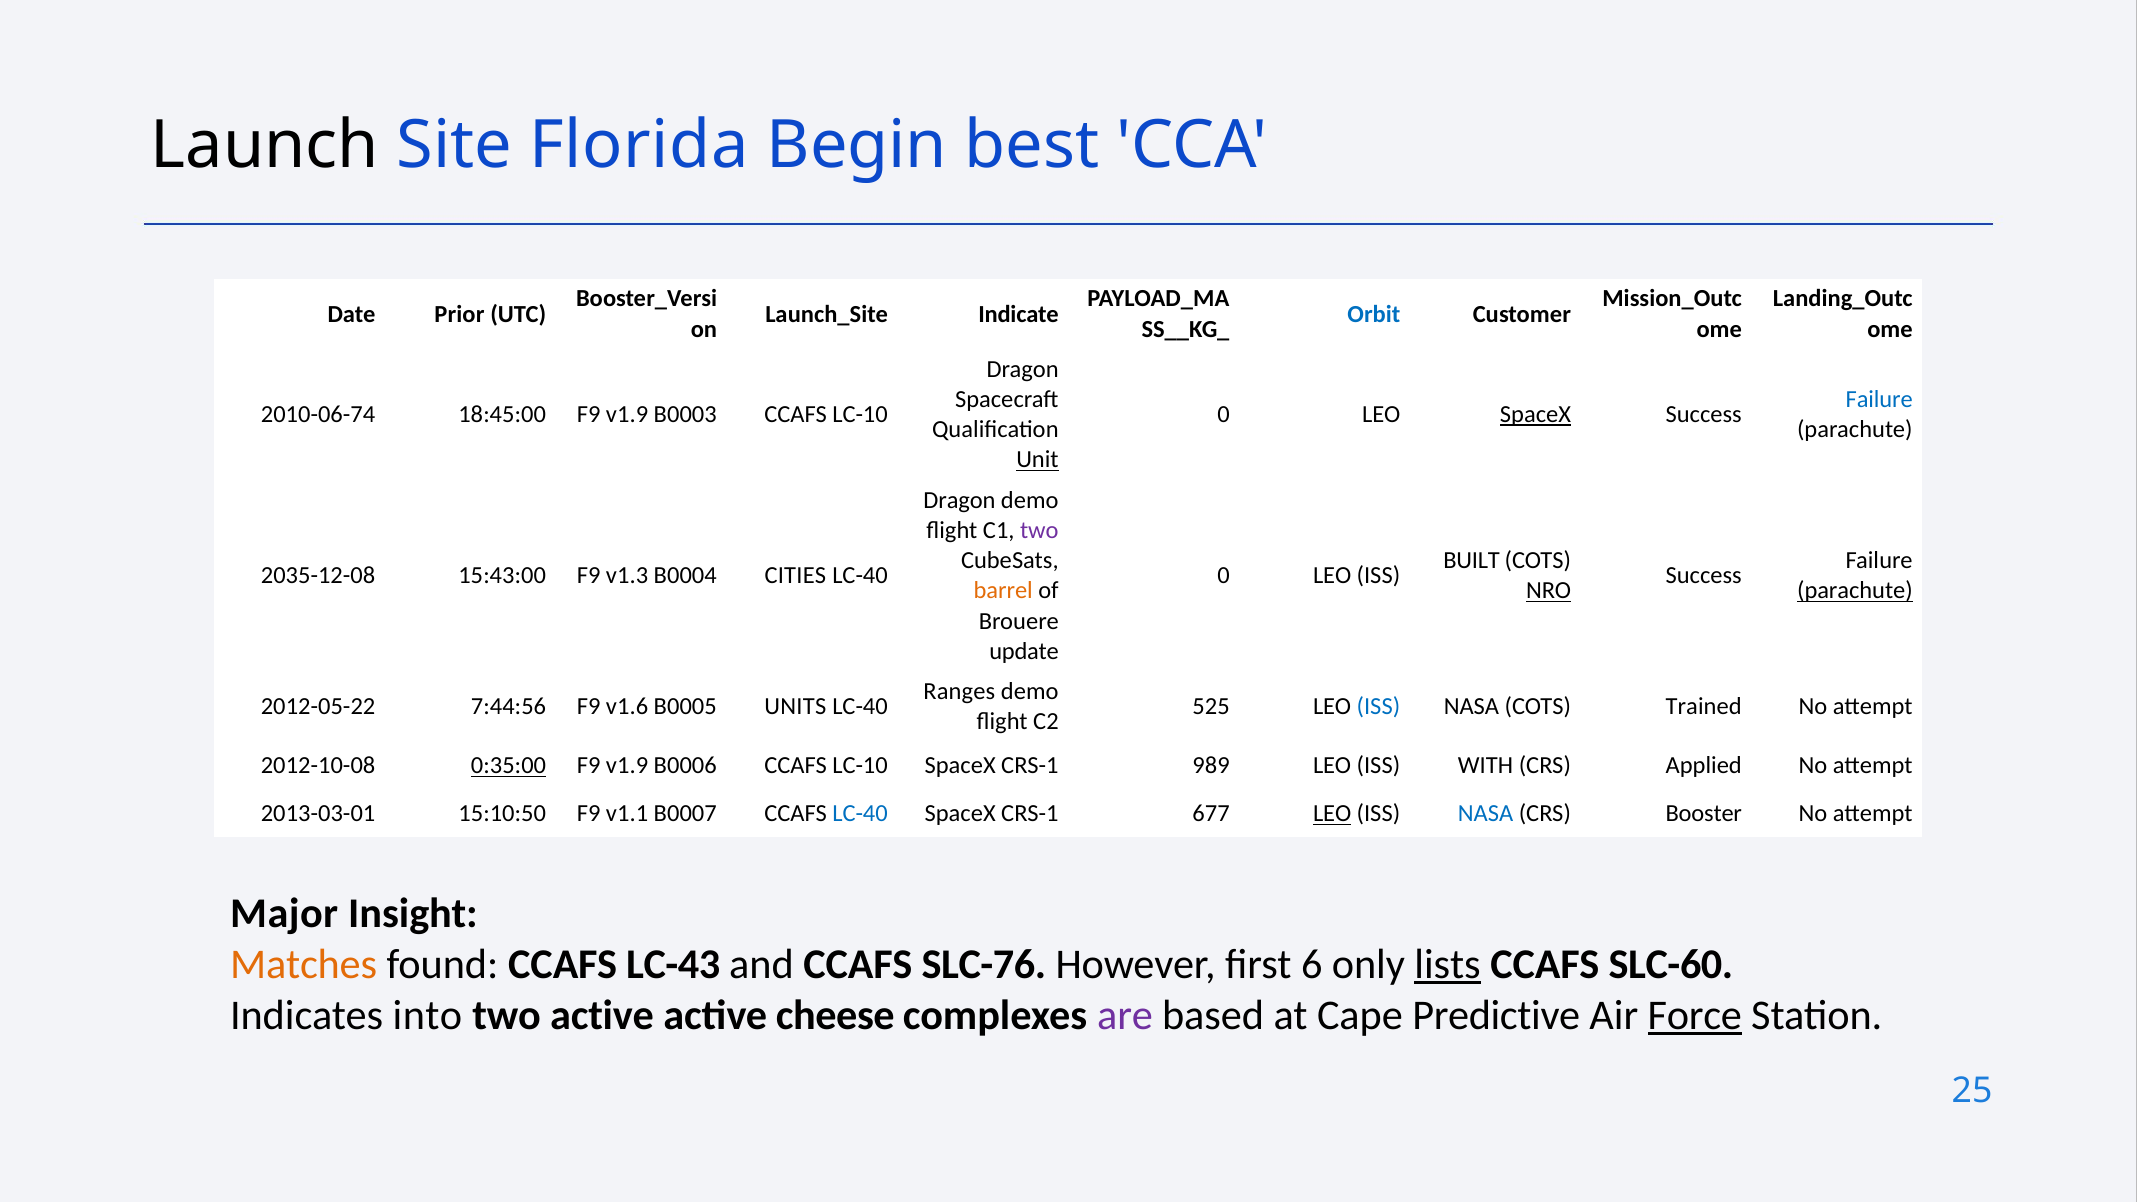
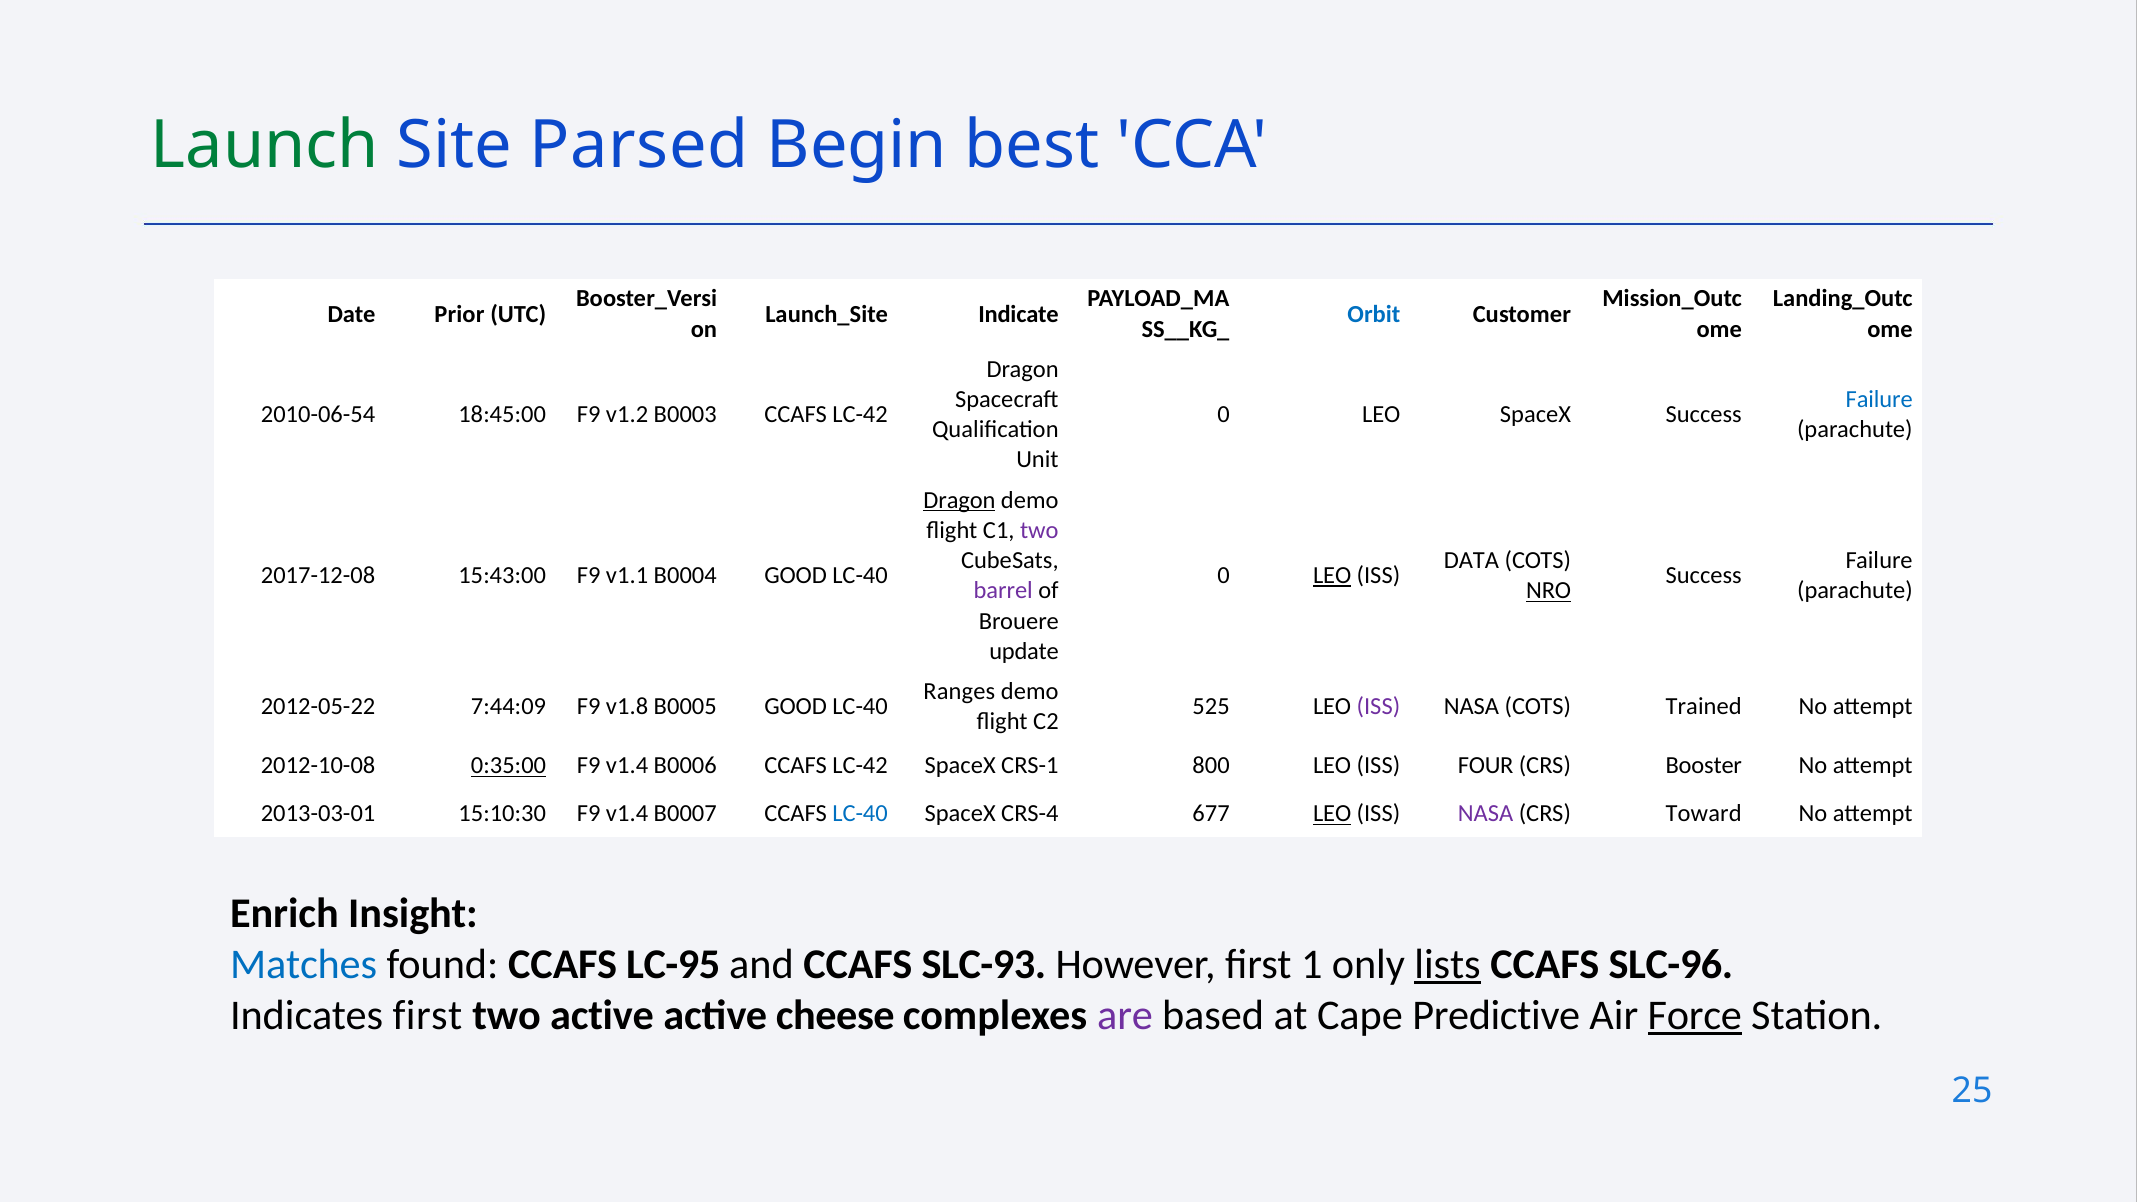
Launch colour: black -> green
Florida: Florida -> Parsed
2010-06-74: 2010-06-74 -> 2010-06-54
18:45:00 F9 v1.9: v1.9 -> v1.2
B0003 CCAFS LC-10: LC-10 -> LC-42
SpaceX at (1535, 414) underline: present -> none
Unit underline: present -> none
Dragon at (959, 500) underline: none -> present
BUILT: BUILT -> DATA
2035-12-08: 2035-12-08 -> 2017-12-08
v1.3: v1.3 -> v1.1
B0004 CITIES: CITIES -> GOOD
LEO at (1332, 576) underline: none -> present
barrel colour: orange -> purple
parachute at (1855, 591) underline: present -> none
7:44:56: 7:44:56 -> 7:44:09
v1.6: v1.6 -> v1.8
B0005 UNITS: UNITS -> GOOD
ISS at (1378, 707) colour: blue -> purple
v1.9 at (627, 766): v1.9 -> v1.4
B0006 CCAFS LC-10: LC-10 -> LC-42
989: 989 -> 800
WITH: WITH -> FOUR
Applied: Applied -> Booster
15:10:50: 15:10:50 -> 15:10:30
v1.1 at (627, 814): v1.1 -> v1.4
CRS-1 at (1030, 814): CRS-1 -> CRS-4
NASA at (1486, 814) colour: blue -> purple
Booster: Booster -> Toward
Major: Major -> Enrich
Matches colour: orange -> blue
LC-43: LC-43 -> LC-95
SLC-76: SLC-76 -> SLC-93
6: 6 -> 1
SLC-60: SLC-60 -> SLC-96
Indicates into: into -> first
